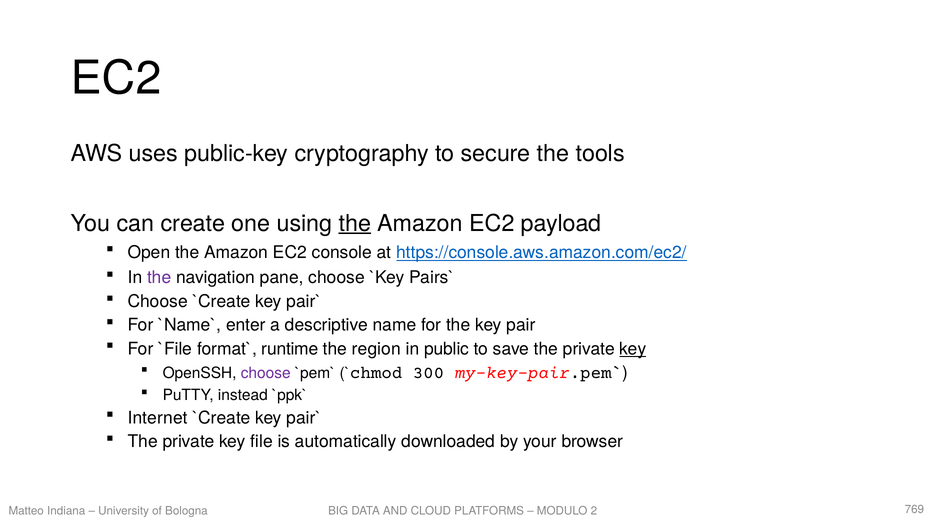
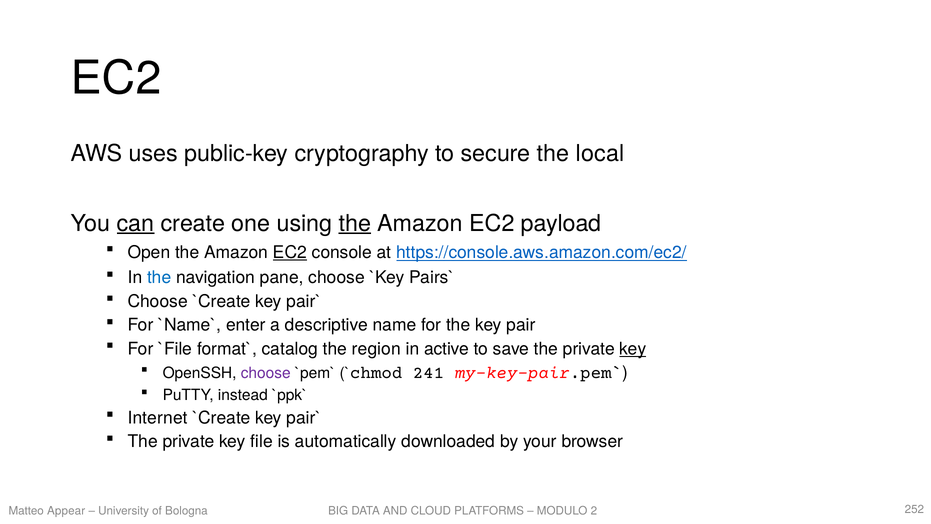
tools: tools -> local
can underline: none -> present
EC2 at (290, 253) underline: none -> present
the at (159, 277) colour: purple -> blue
runtime: runtime -> catalog
public: public -> active
300: 300 -> 241
Indiana: Indiana -> Appear
769: 769 -> 252
